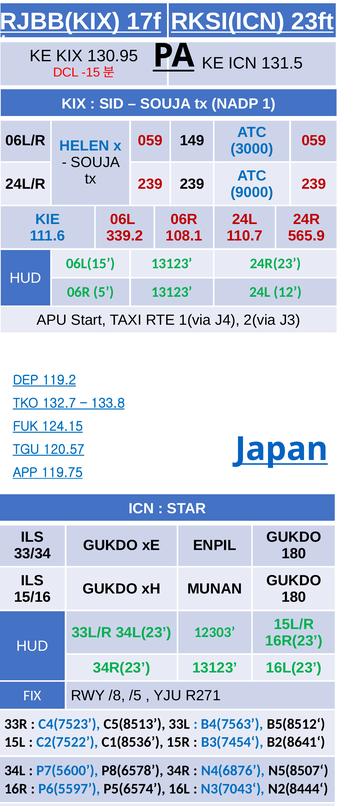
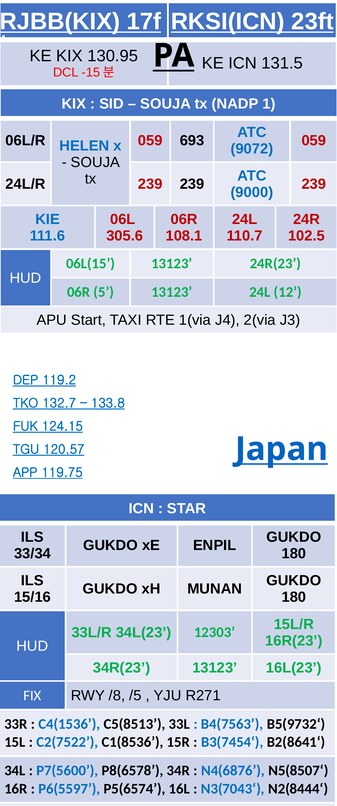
149: 149 -> 693
3000: 3000 -> 9072
339.2: 339.2 -> 305.6
565.9: 565.9 -> 102.5
C4(7523: C4(7523 -> C4(1536
B5(8512‘: B5(8512‘ -> B5(9732‘
